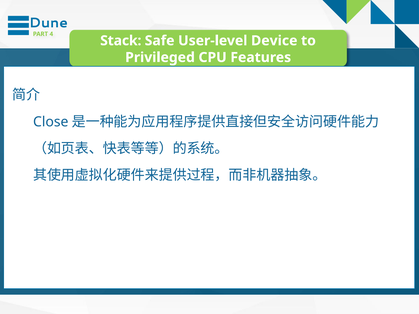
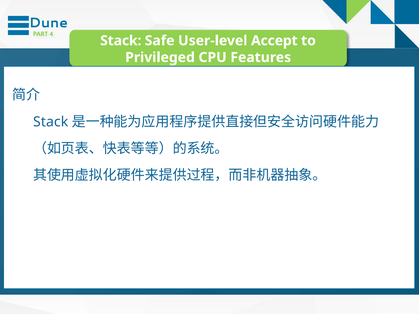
Device: Device -> Accept
Close at (51, 122): Close -> Stack
